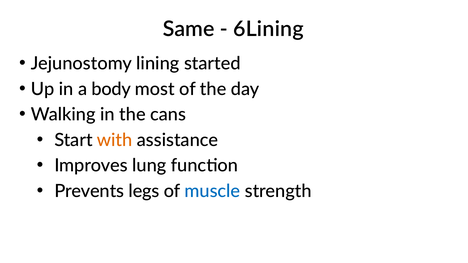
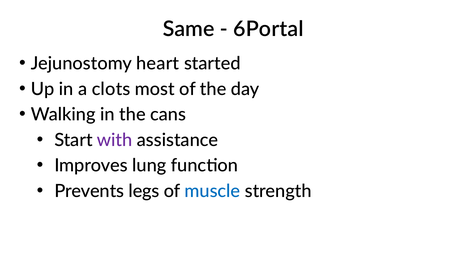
6Lining: 6Lining -> 6Portal
lining: lining -> heart
body: body -> clots
with colour: orange -> purple
